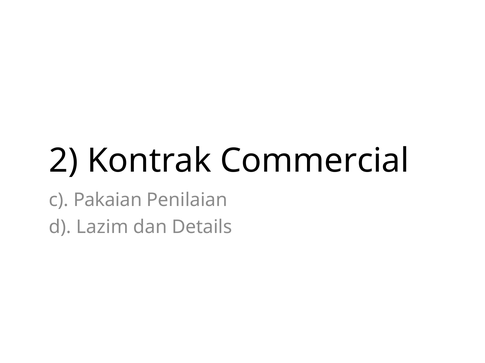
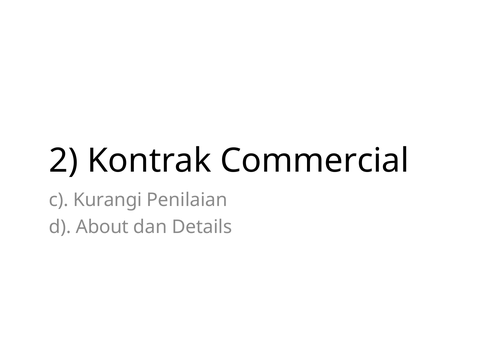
Pakaian: Pakaian -> Kurangi
Lazim: Lazim -> About
